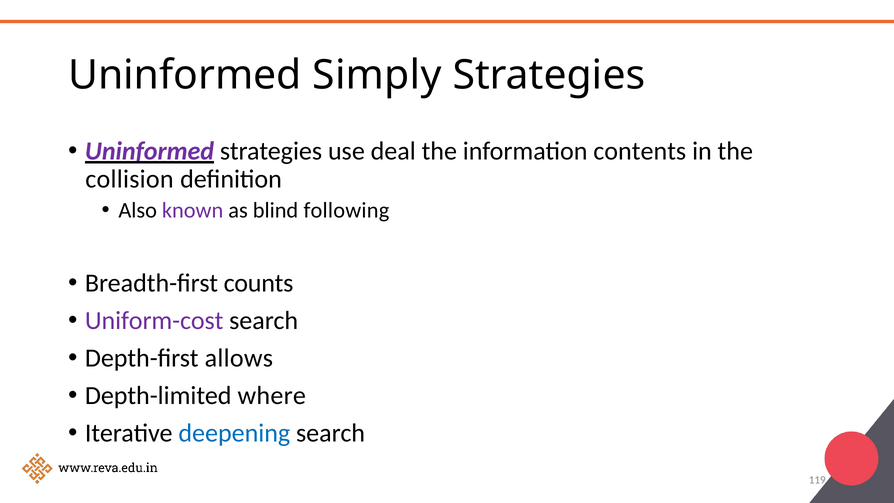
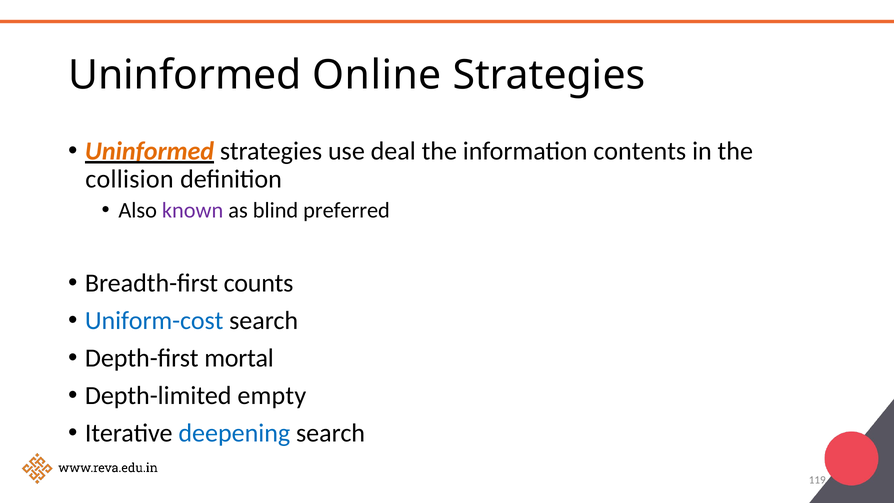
Simply: Simply -> Online
Uninformed at (150, 151) colour: purple -> orange
following: following -> preferred
Uniform-cost colour: purple -> blue
allows: allows -> mortal
where: where -> empty
